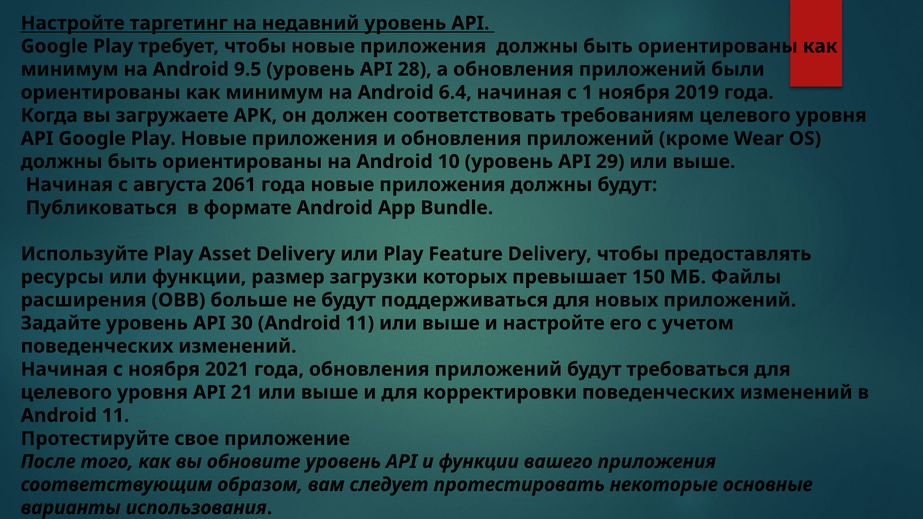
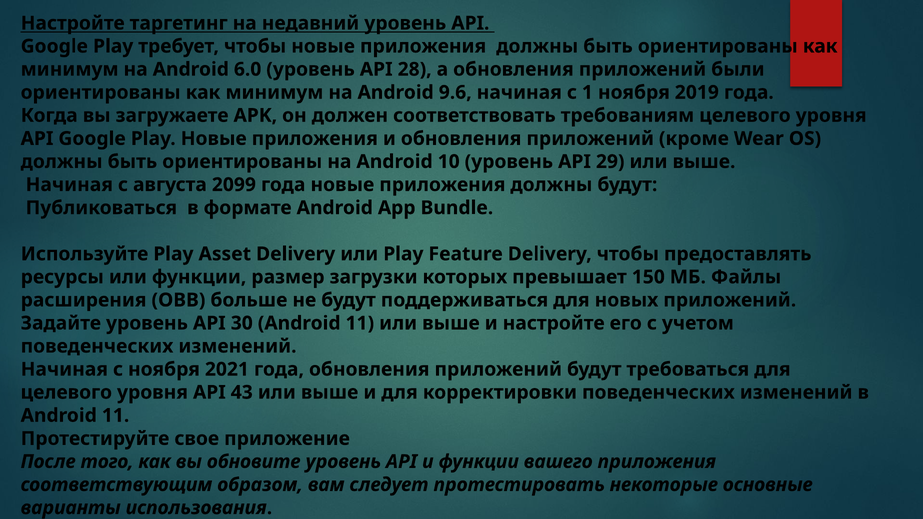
9.5: 9.5 -> 6.0
6.4: 6.4 -> 9.6
2061: 2061 -> 2099
21: 21 -> 43
